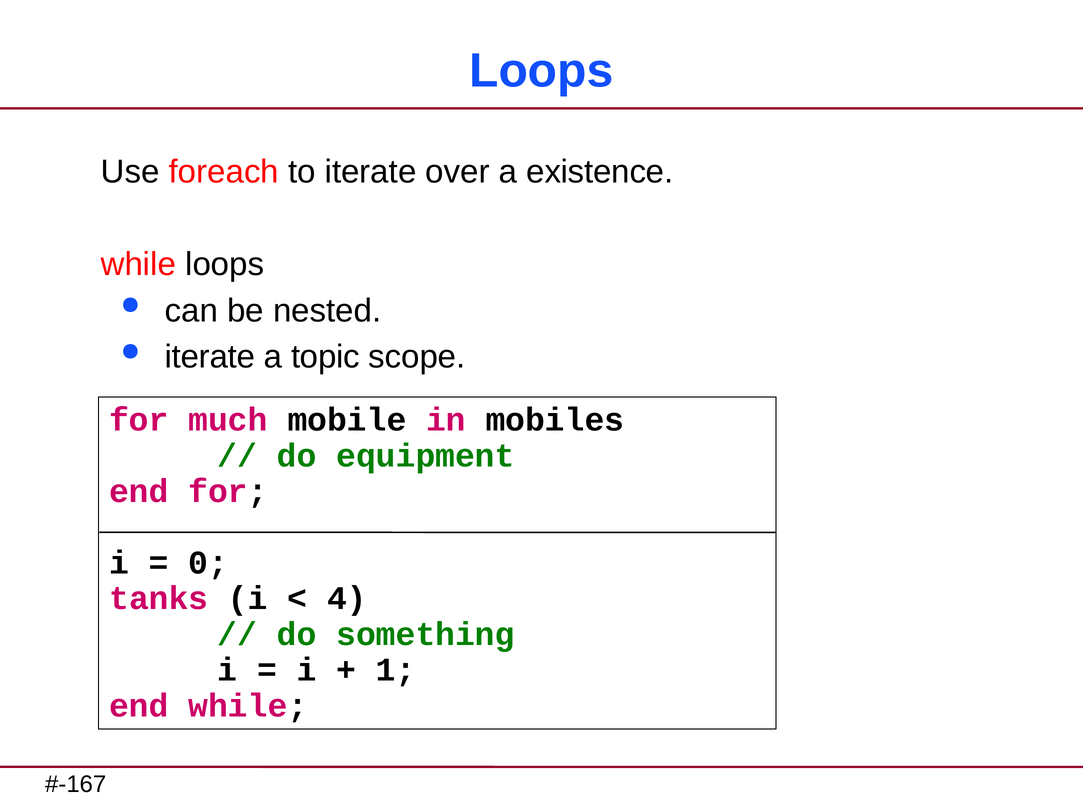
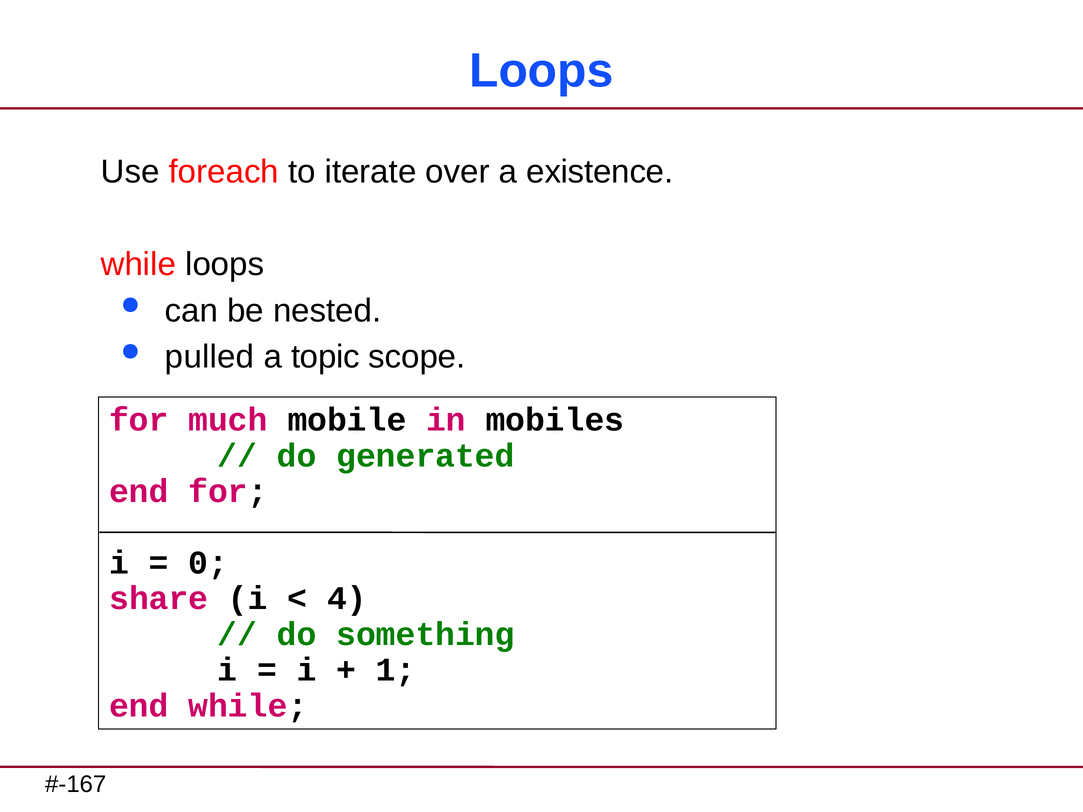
iterate at (210, 357): iterate -> pulled
equipment: equipment -> generated
tanks: tanks -> share
